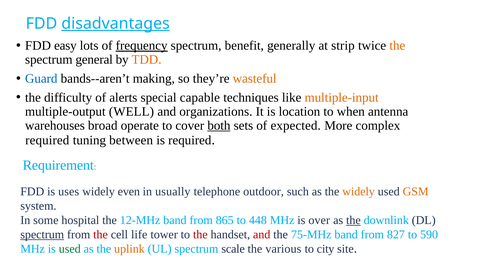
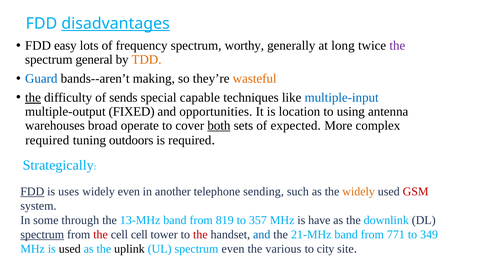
frequency underline: present -> none
benefit: benefit -> worthy
strip: strip -> long
the at (397, 46) colour: orange -> purple
the at (33, 98) underline: none -> present
alerts: alerts -> sends
multiple-input colour: orange -> blue
WELL: WELL -> FIXED
organizations: organizations -> opportunities
when: when -> using
between: between -> outdoors
Requirement: Requirement -> Strategically
FDD at (32, 191) underline: none -> present
usually: usually -> another
outdoor: outdoor -> sending
GSM colour: orange -> red
hospital: hospital -> through
12-MHz: 12-MHz -> 13-MHz
865: 865 -> 819
448: 448 -> 357
over: over -> have
the at (353, 220) underline: present -> none
cell life: life -> cell
and at (262, 234) colour: red -> blue
75-MHz: 75-MHz -> 21-MHz
827: 827 -> 771
590: 590 -> 349
used at (70, 249) colour: green -> black
uplink colour: orange -> black
spectrum scale: scale -> even
